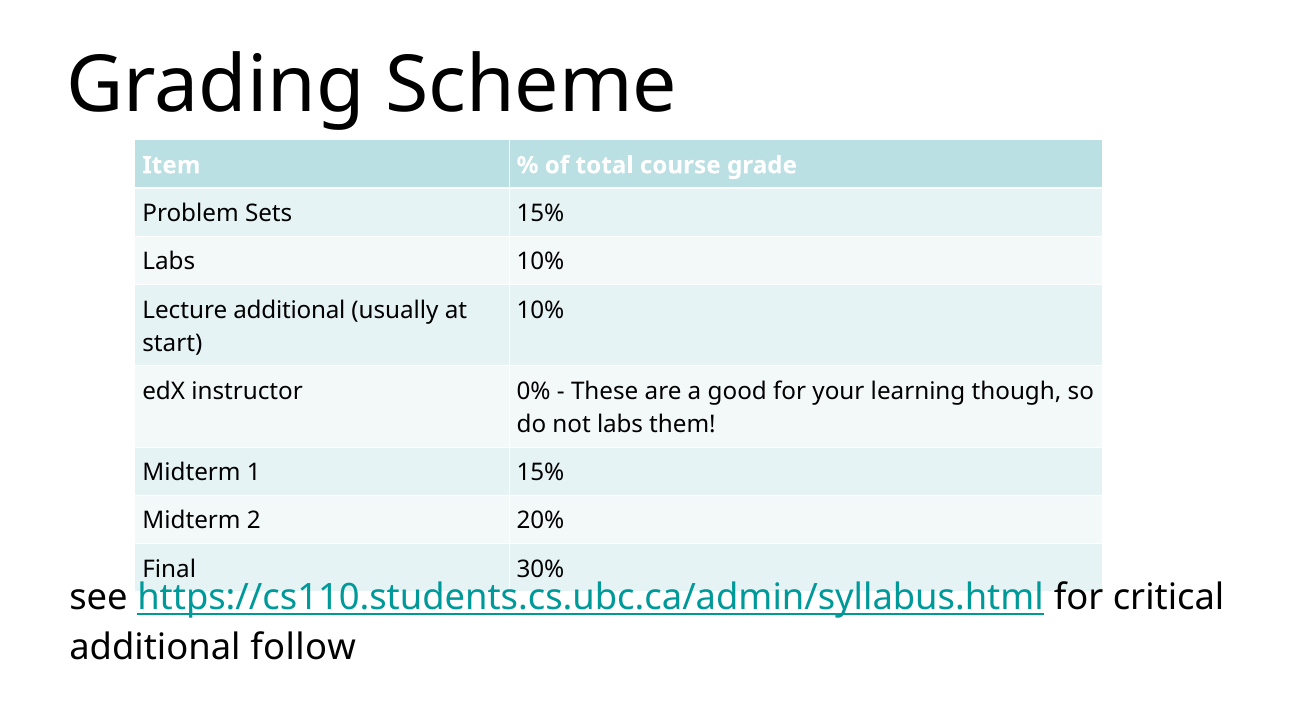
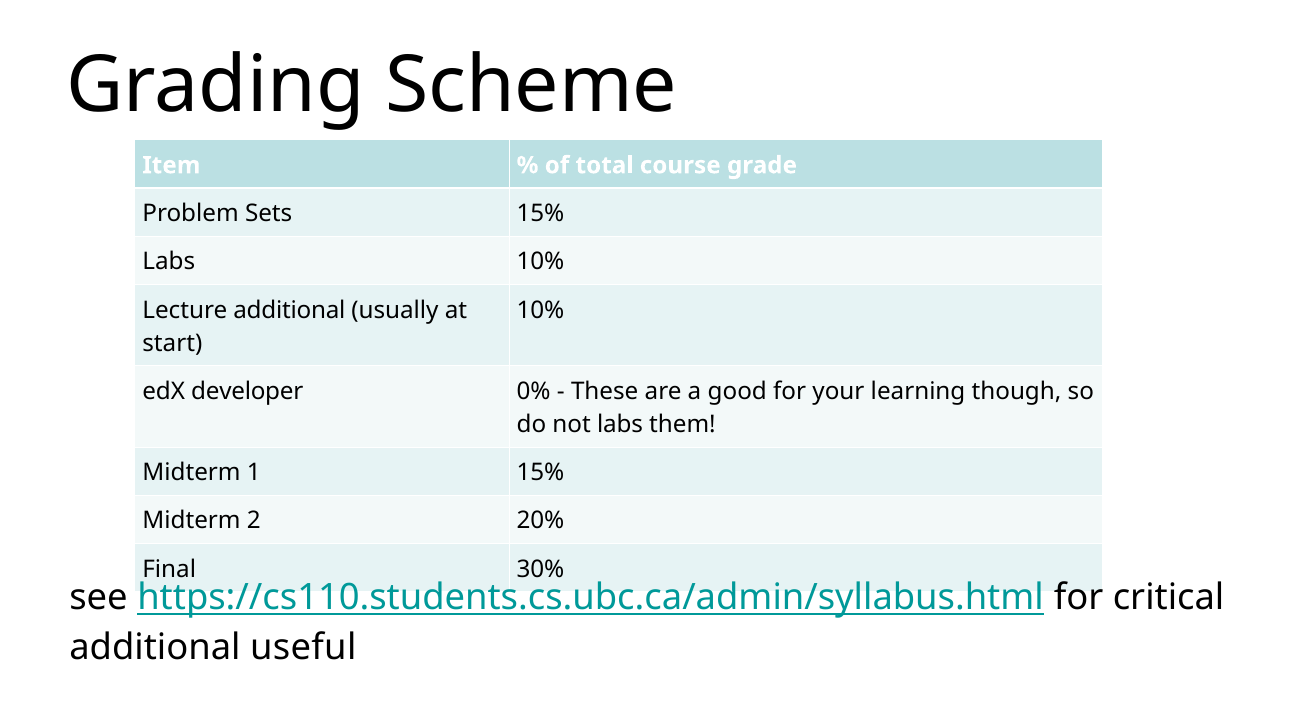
instructor: instructor -> developer
follow: follow -> useful
